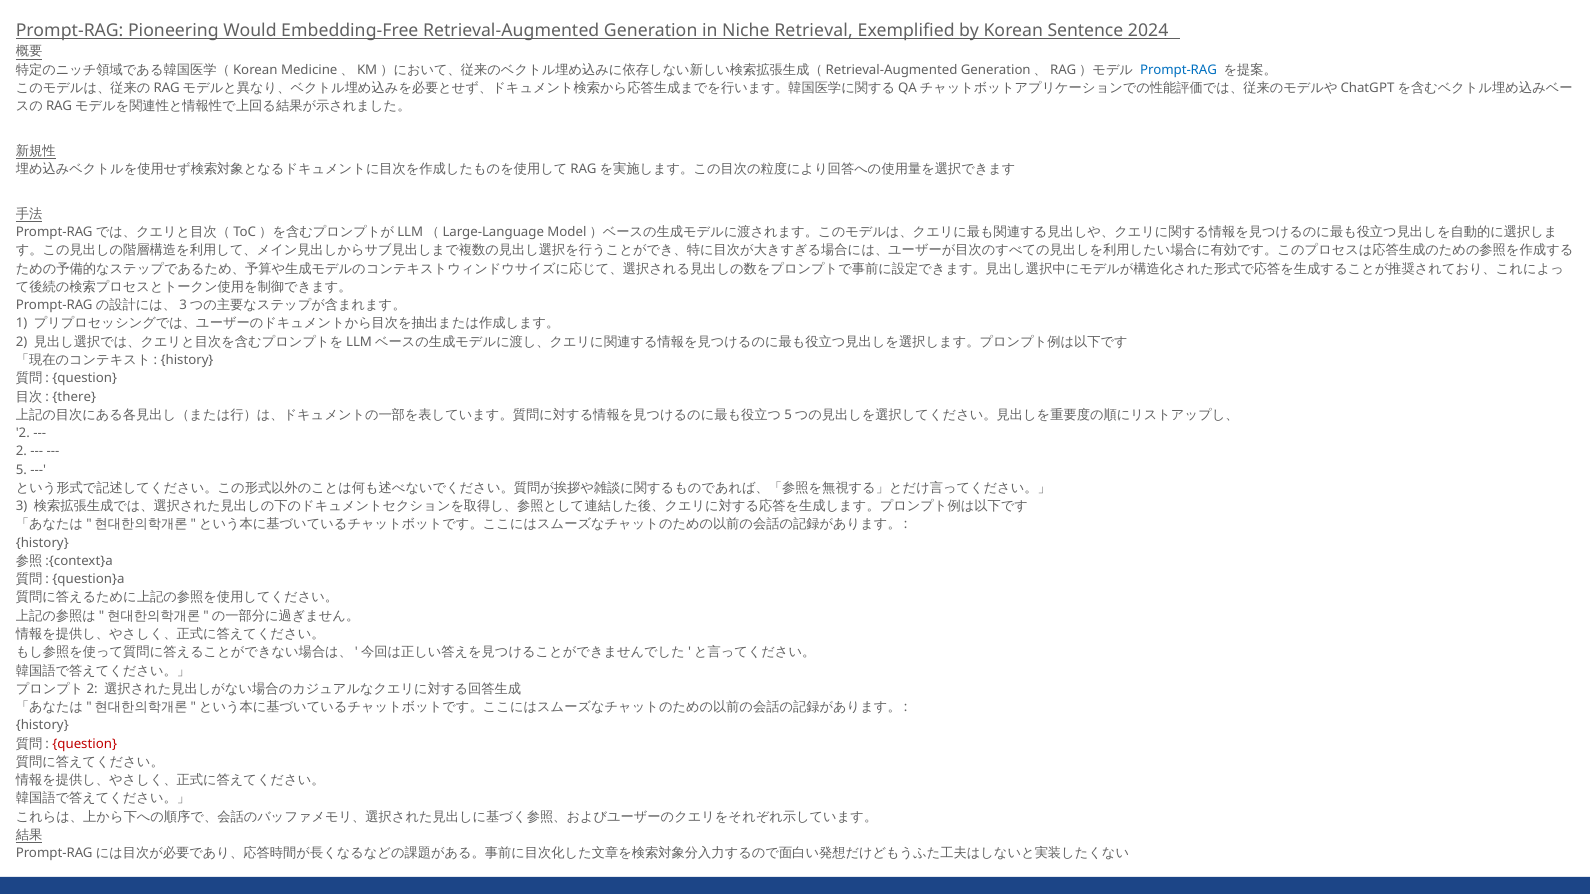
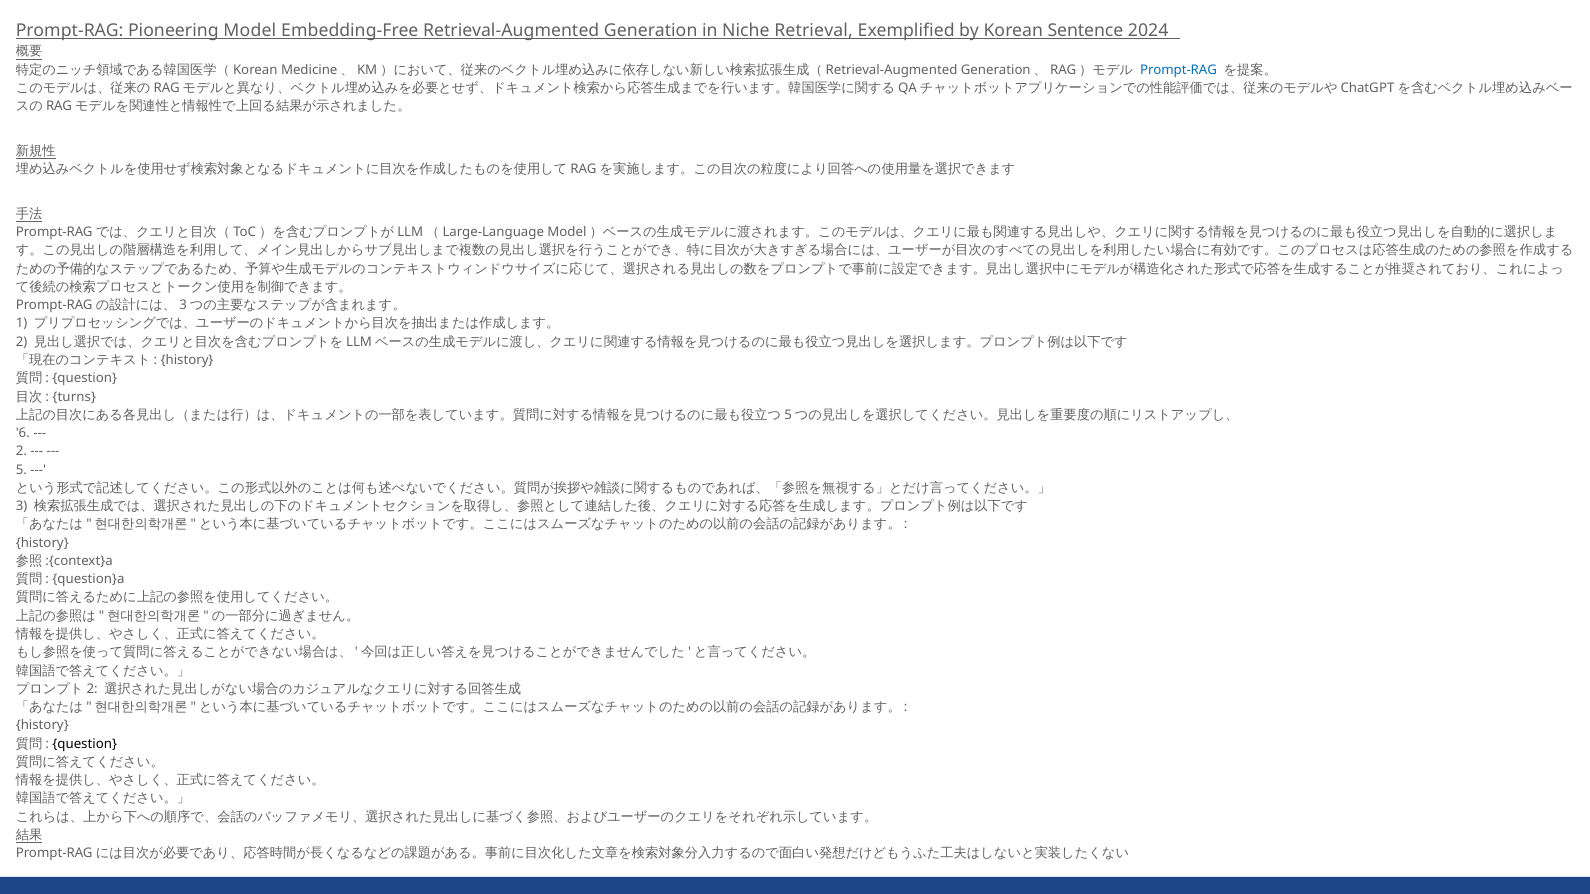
Would: Would -> Model
there: there -> turns
2 at (23, 433): 2 -> 6
question at (85, 744) colour: red -> black
